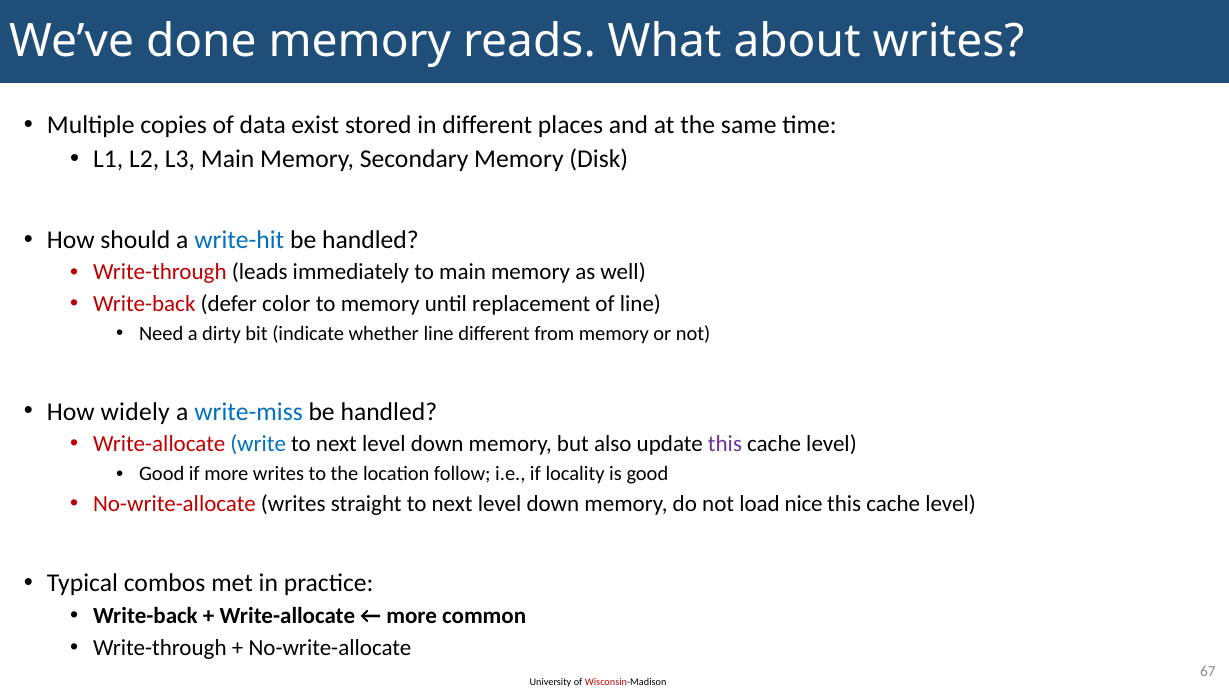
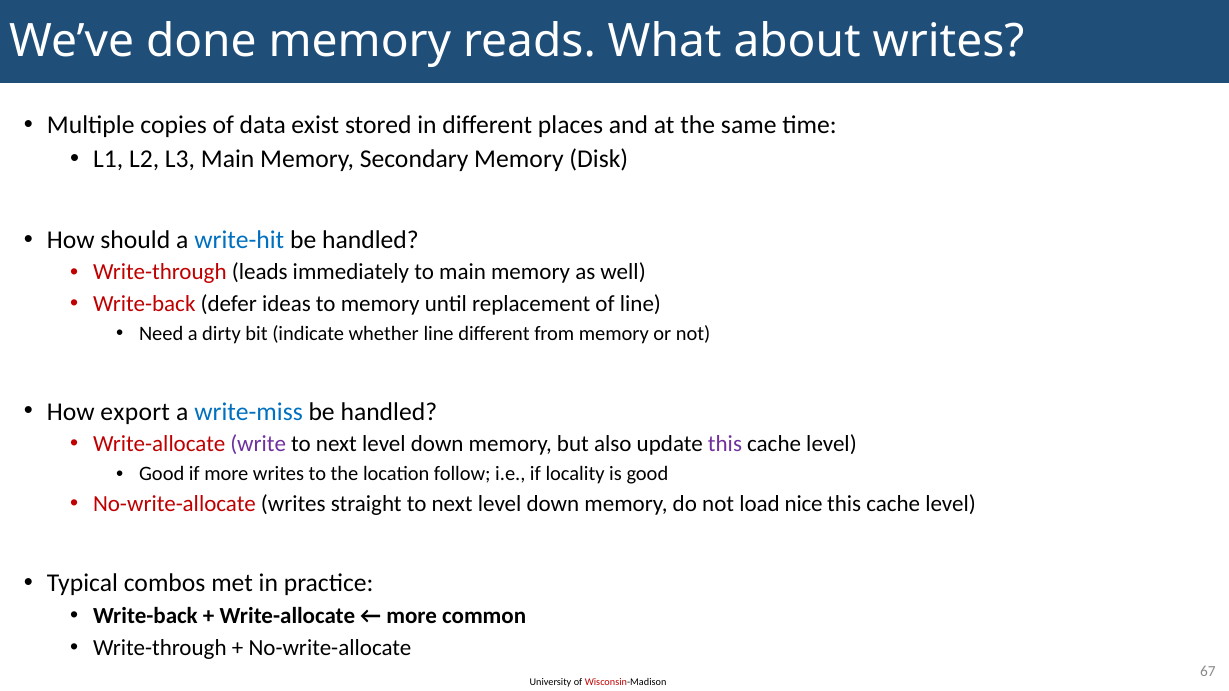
color: color -> ideas
widely: widely -> export
write colour: blue -> purple
